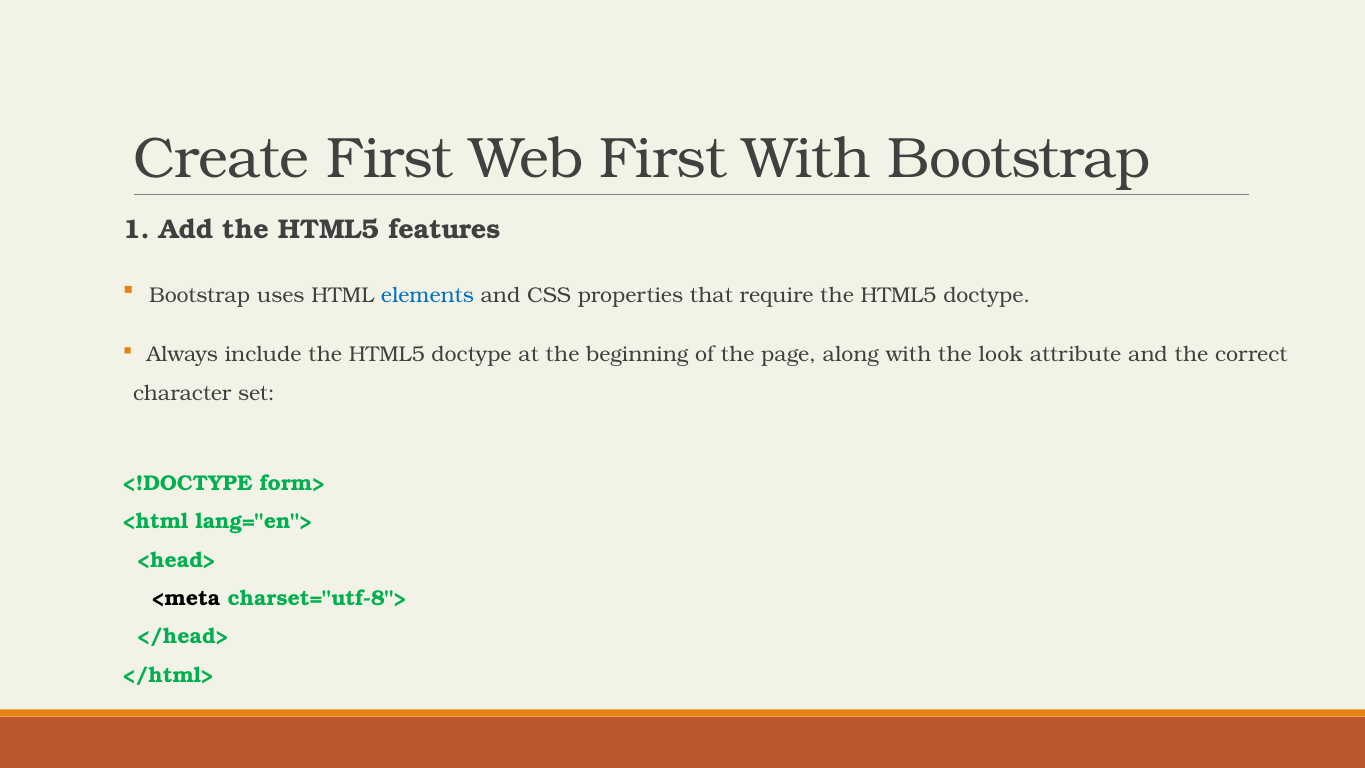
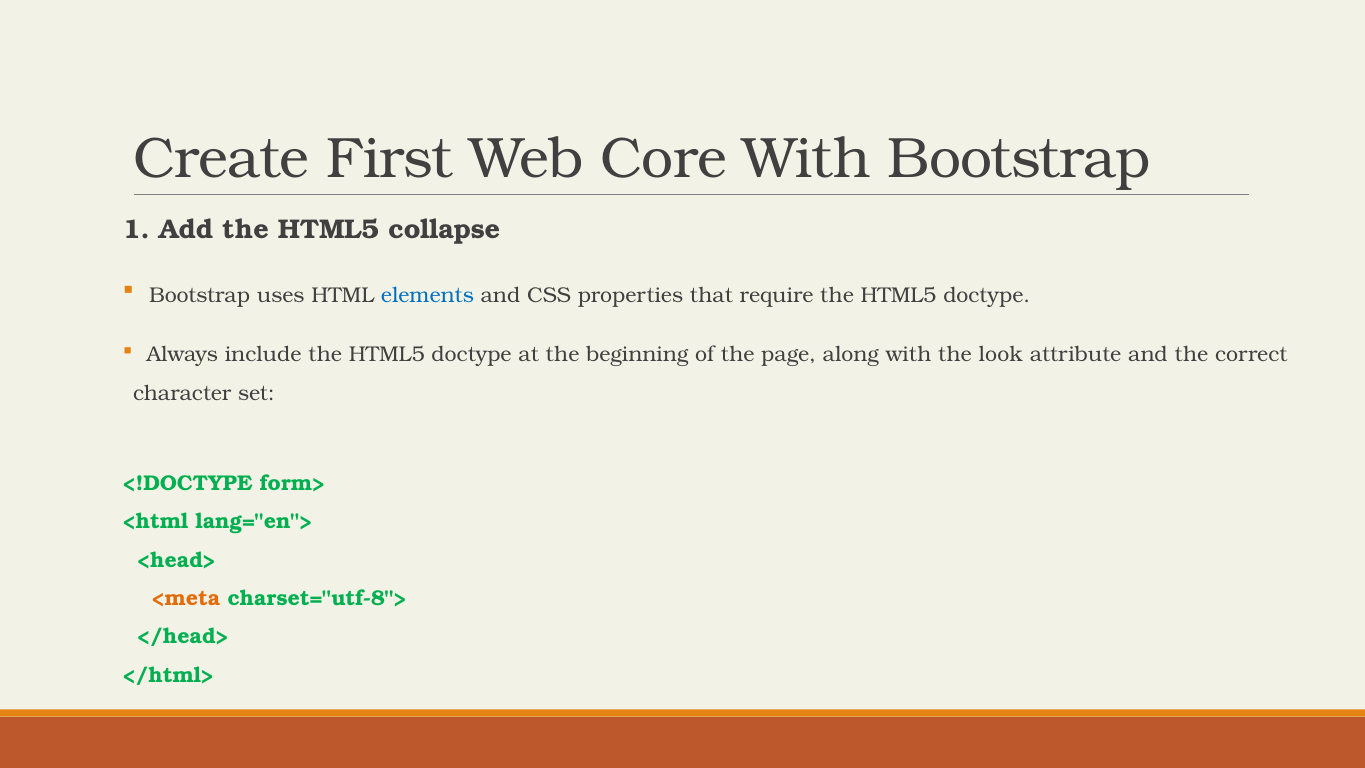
Web First: First -> Core
features: features -> collapse
<meta colour: black -> orange
